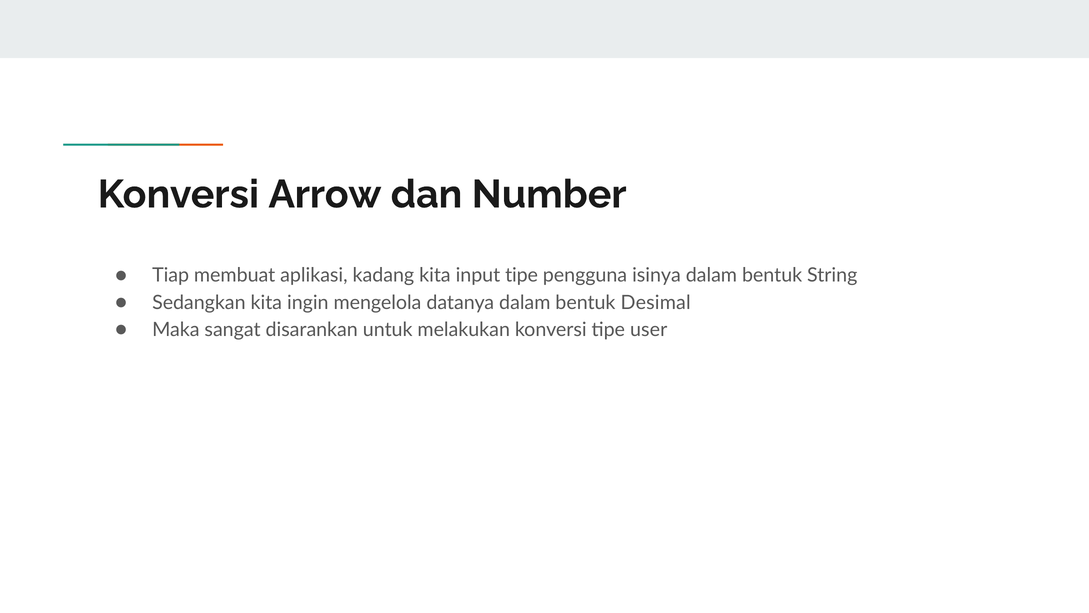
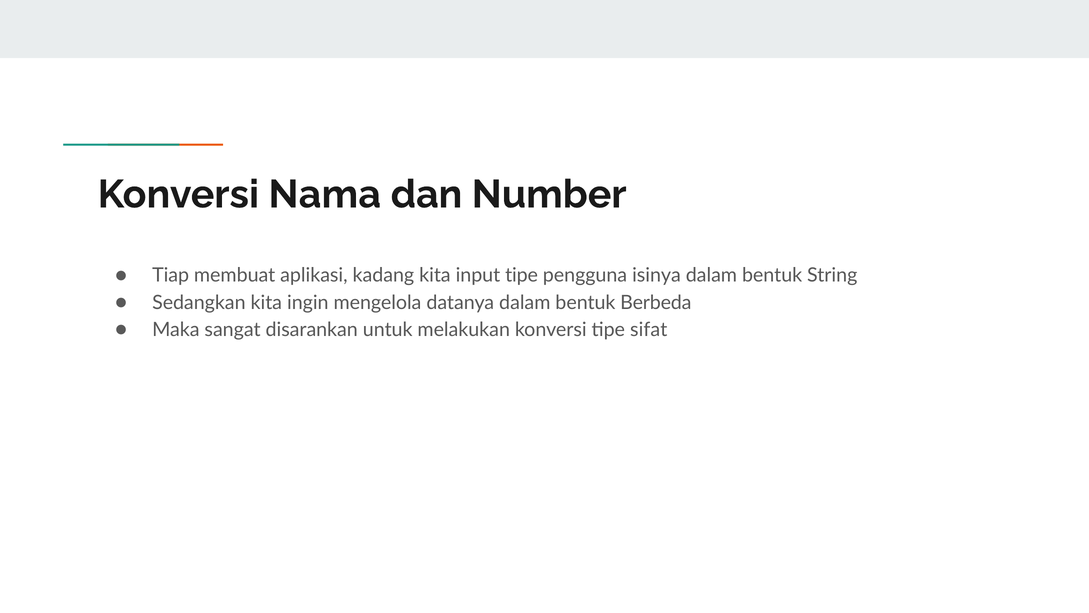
Arrow: Arrow -> Nama
Desimal: Desimal -> Berbeda
user: user -> sifat
